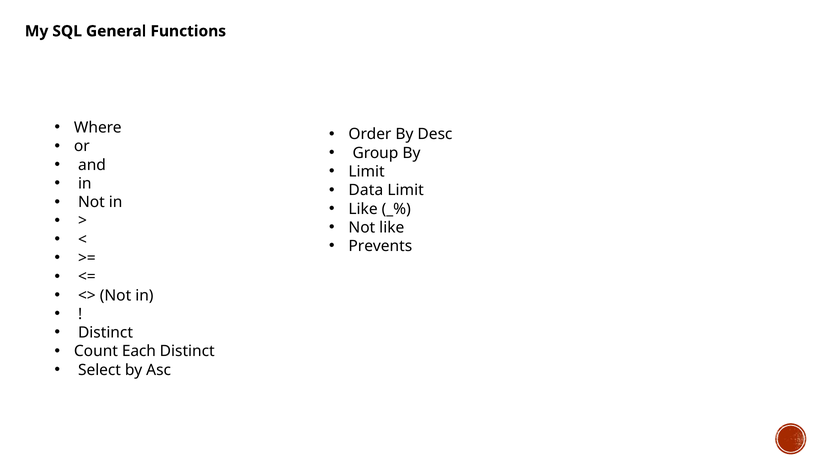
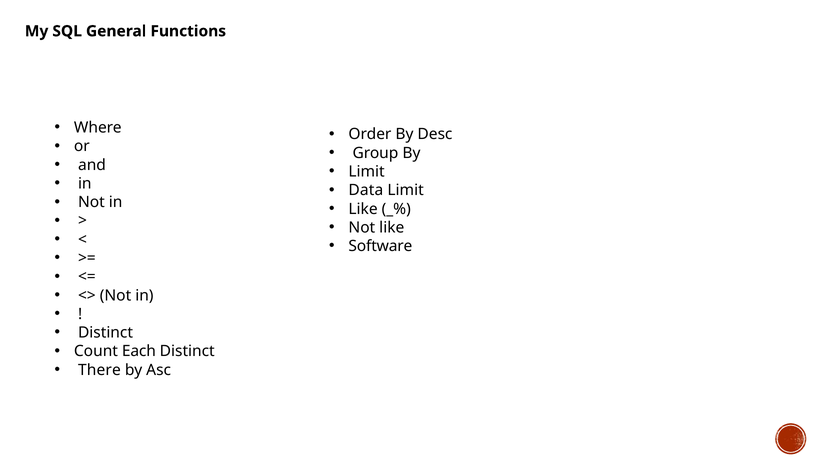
Prevents: Prevents -> Software
Select: Select -> There
